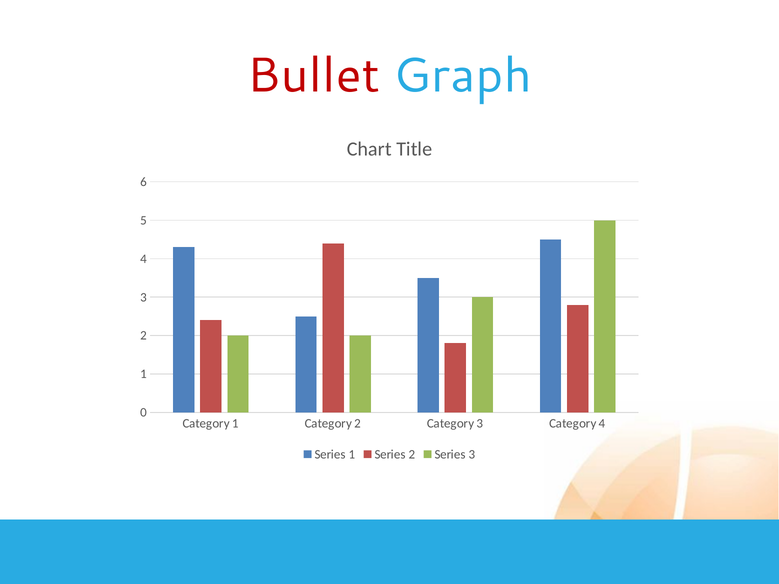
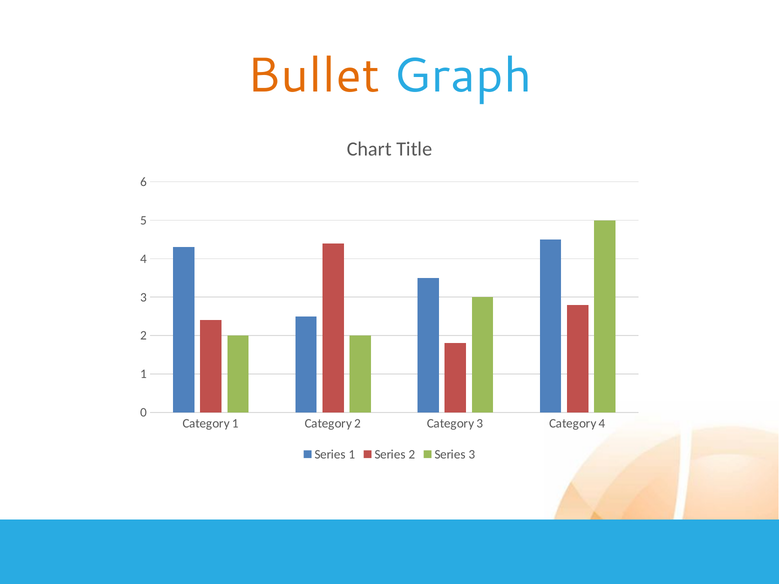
Bullet colour: red -> orange
